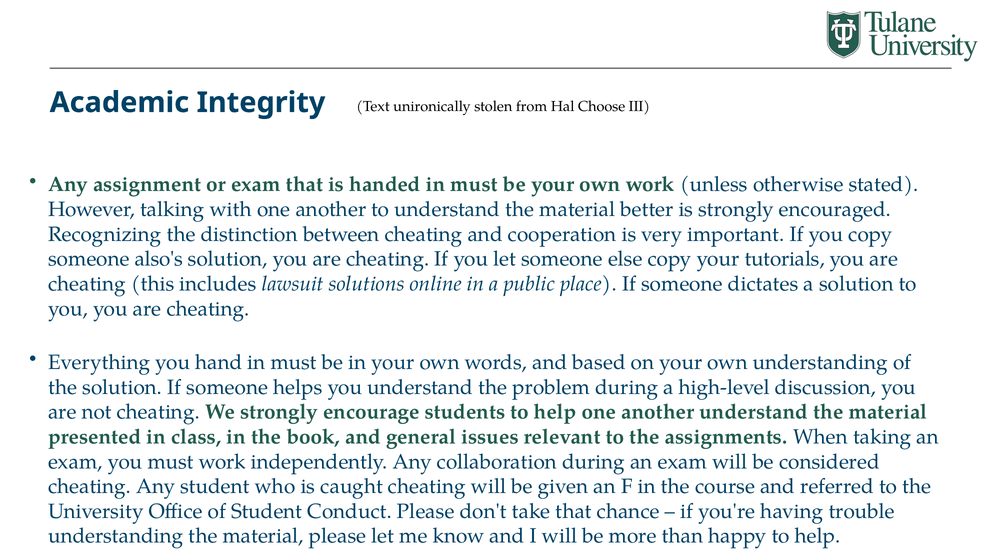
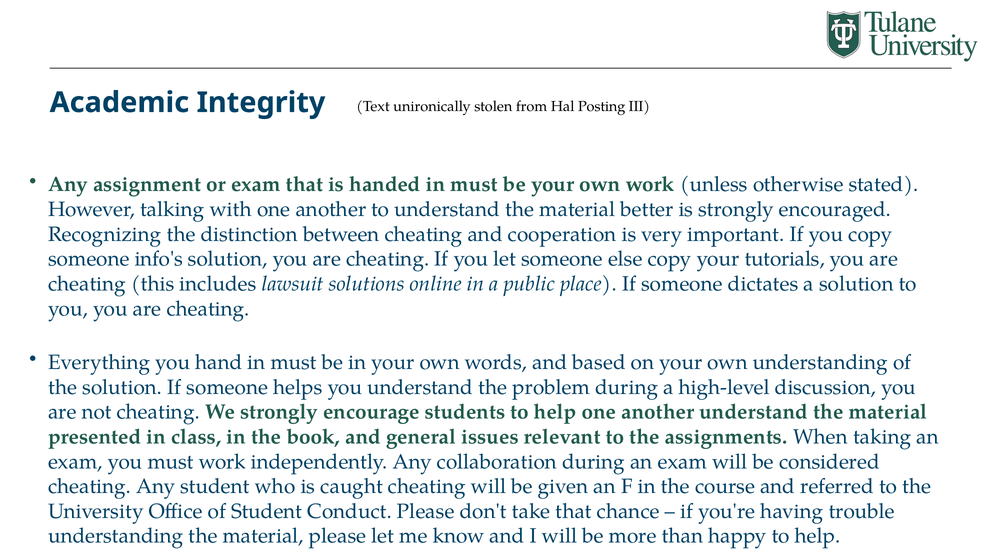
Choose: Choose -> Posting
also's: also's -> info's
